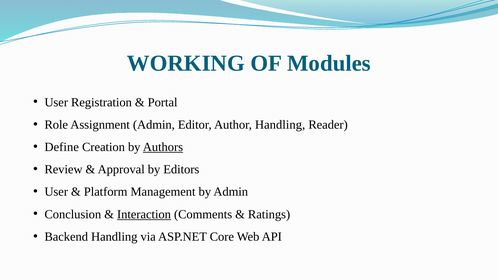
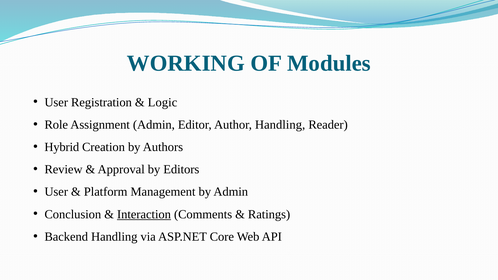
Portal: Portal -> Logic
Define: Define -> Hybrid
Authors underline: present -> none
